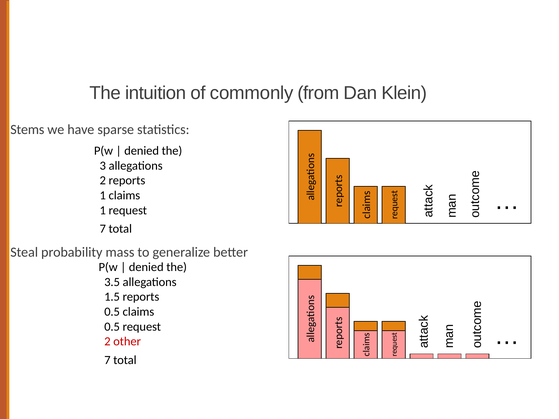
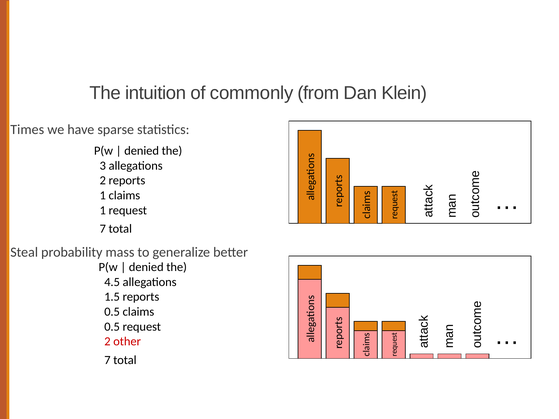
Stems: Stems -> Times
3.5: 3.5 -> 4.5
